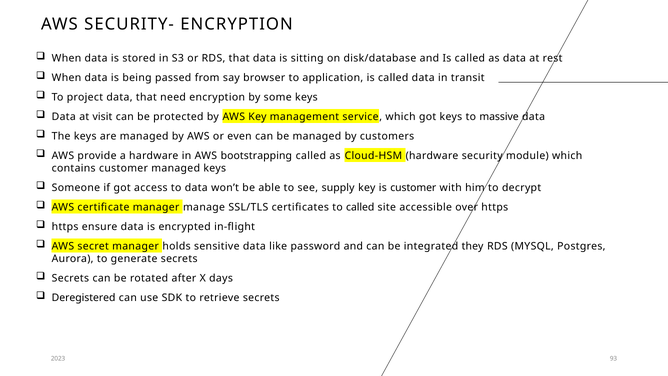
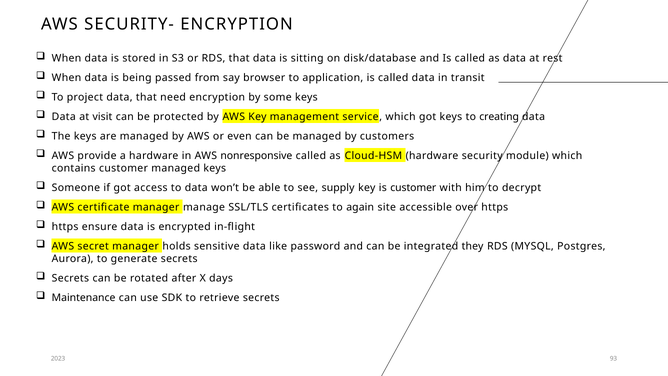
massive: massive -> creating
bootstrapping: bootstrapping -> nonresponsive
to called: called -> again
Deregistered: Deregistered -> Maintenance
